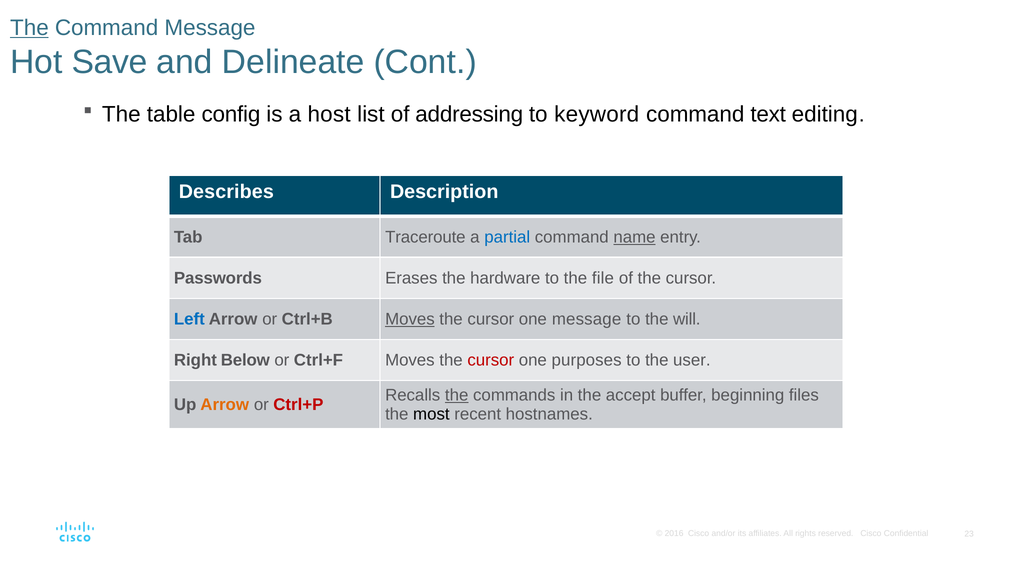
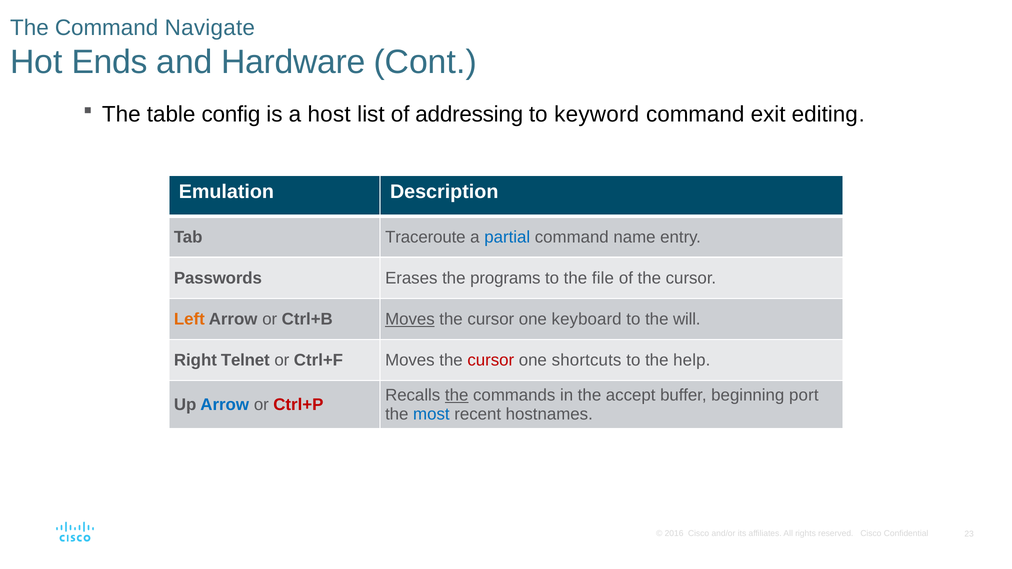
The at (29, 28) underline: present -> none
Command Message: Message -> Navigate
Save: Save -> Ends
Delineate: Delineate -> Hardware
text: text -> exit
Describes: Describes -> Emulation
name underline: present -> none
hardware: hardware -> programs
Left colour: blue -> orange
one message: message -> keyboard
Below: Below -> Telnet
purposes: purposes -> shortcuts
user: user -> help
files: files -> port
Arrow at (225, 405) colour: orange -> blue
most colour: black -> blue
